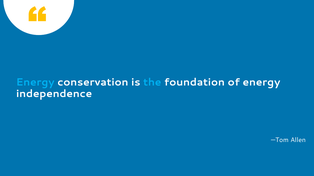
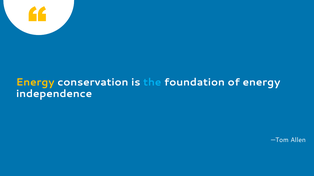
Energy at (35, 83) colour: light blue -> yellow
